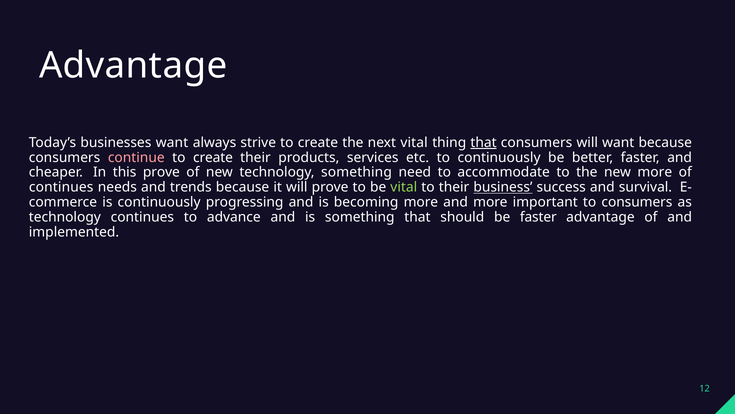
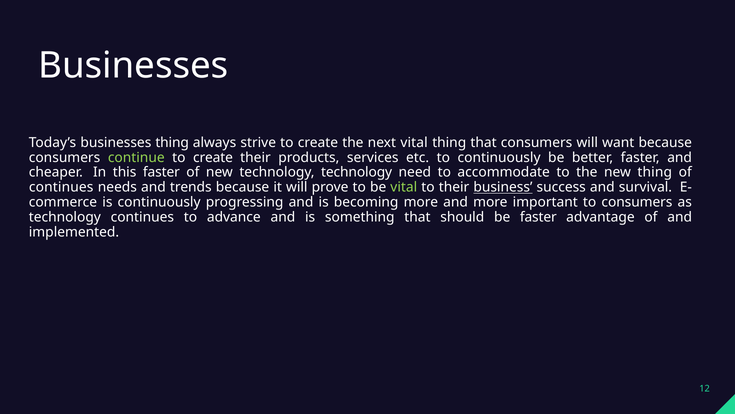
Advantage at (133, 66): Advantage -> Businesses
businesses want: want -> thing
that at (484, 142) underline: present -> none
continue colour: pink -> light green
this prove: prove -> faster
technology something: something -> technology
new more: more -> thing
